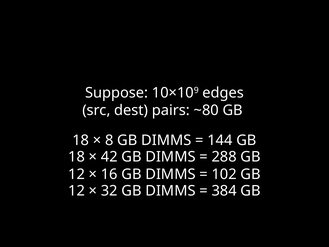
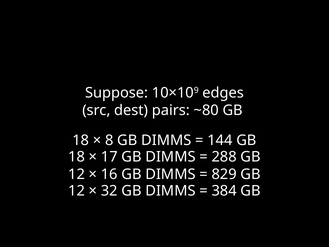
42: 42 -> 17
102: 102 -> 829
